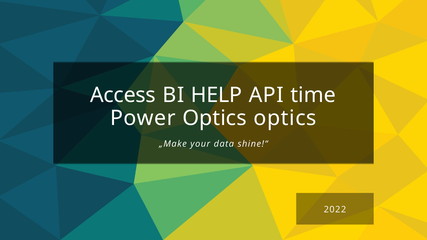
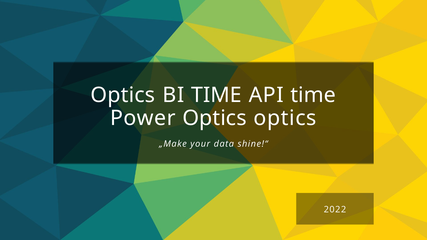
Access at (123, 95): Access -> Optics
BI HELP: HELP -> TIME
